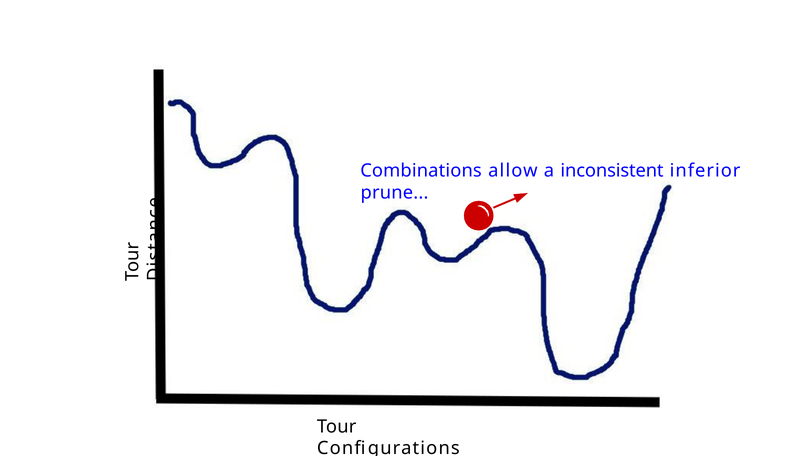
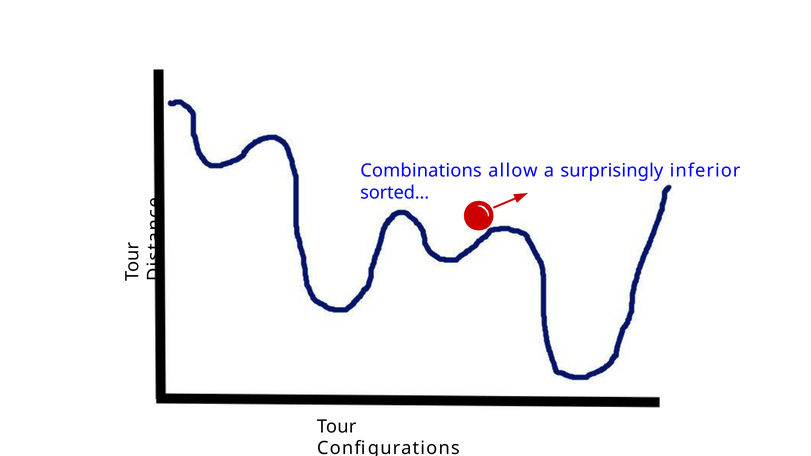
inconsistent: inconsistent -> surprisingly
prune: prune -> sorted
